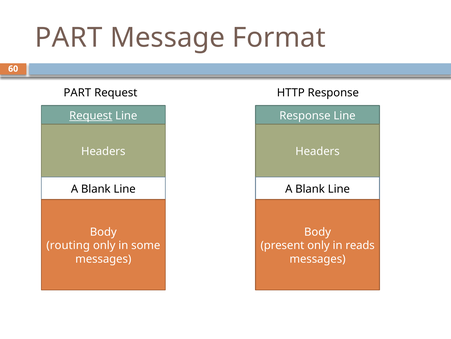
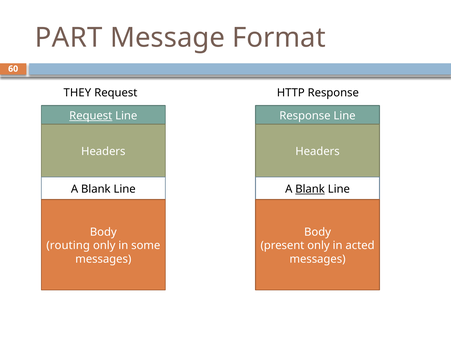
PART at (77, 92): PART -> THEY
Blank at (310, 189) underline: none -> present
reads: reads -> acted
